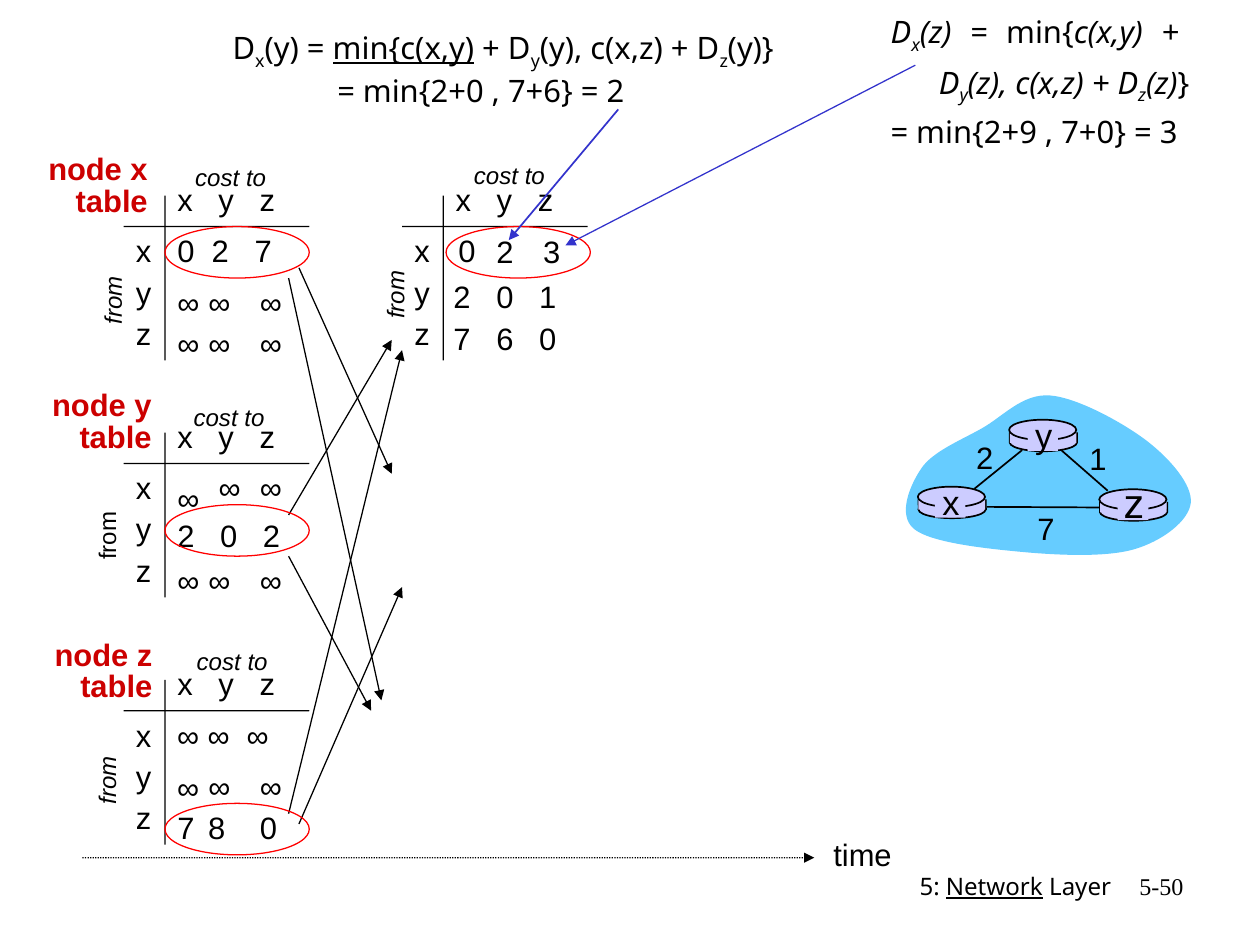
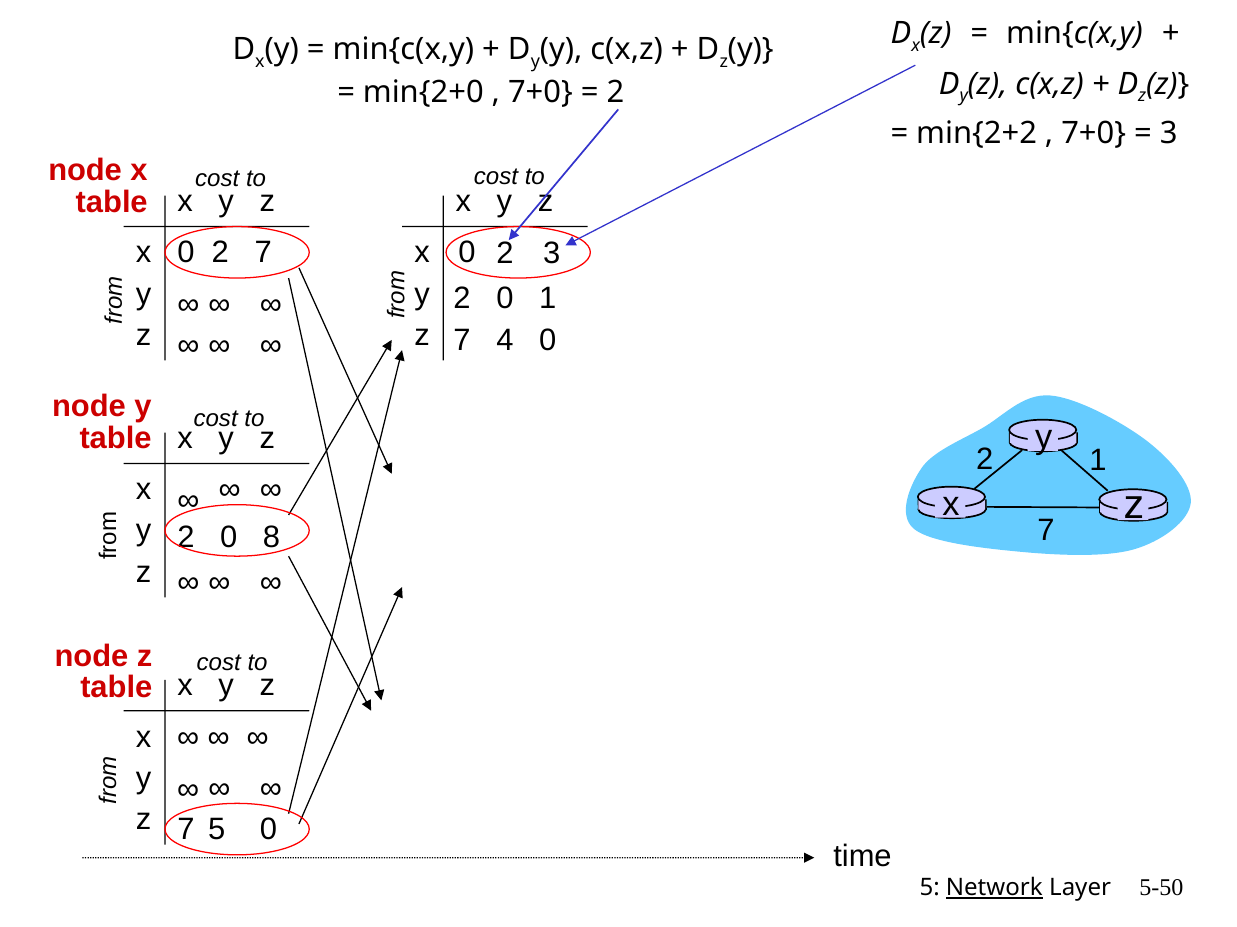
min{c(x,y at (403, 50) underline: present -> none
7+6 at (540, 92): 7+6 -> 7+0
min{2+9: min{2+9 -> min{2+2
6: 6 -> 4
2 0 2: 2 -> 8
7 8: 8 -> 5
